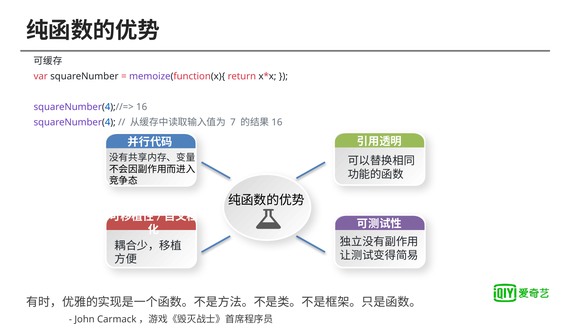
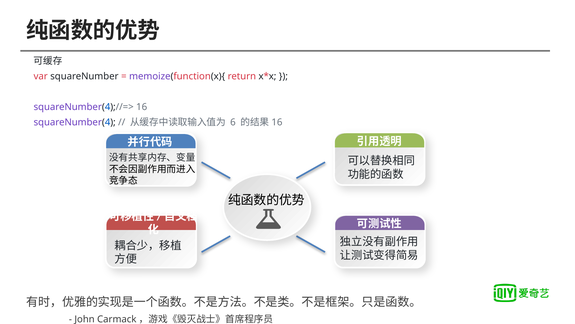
7: 7 -> 6
